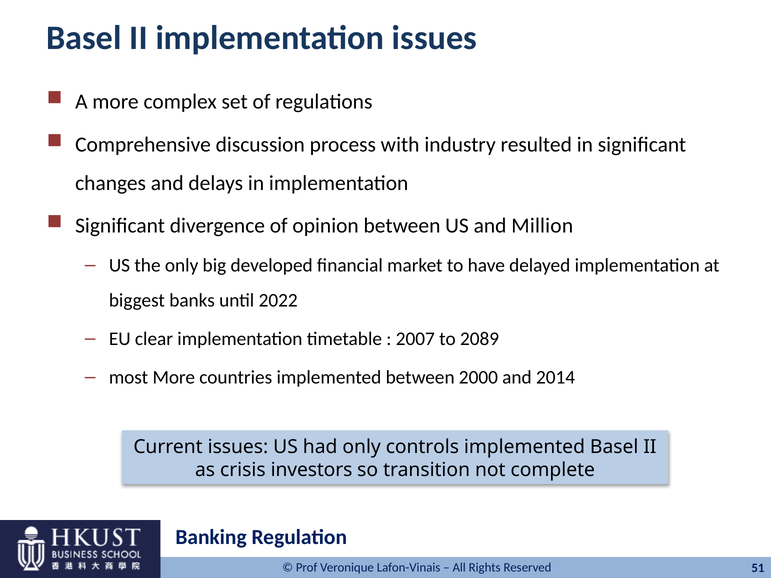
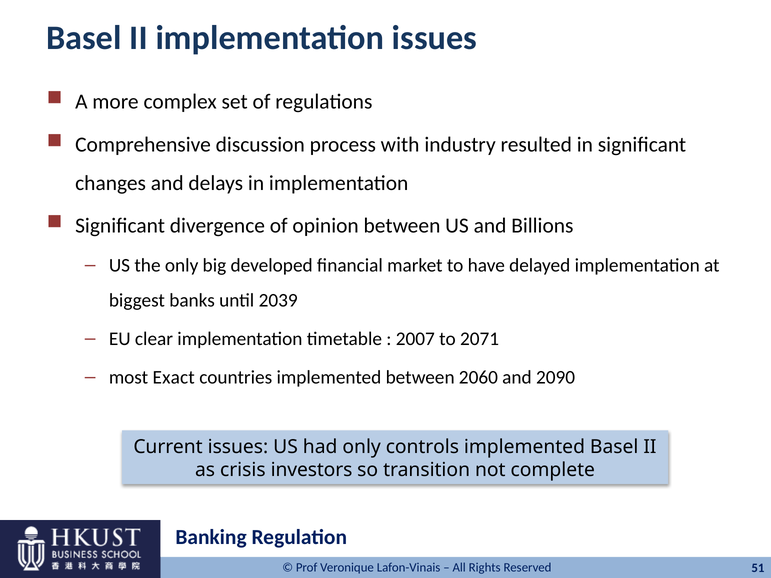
Million: Million -> Billions
2022: 2022 -> 2039
2089: 2089 -> 2071
most More: More -> Exact
2000: 2000 -> 2060
2014: 2014 -> 2090
